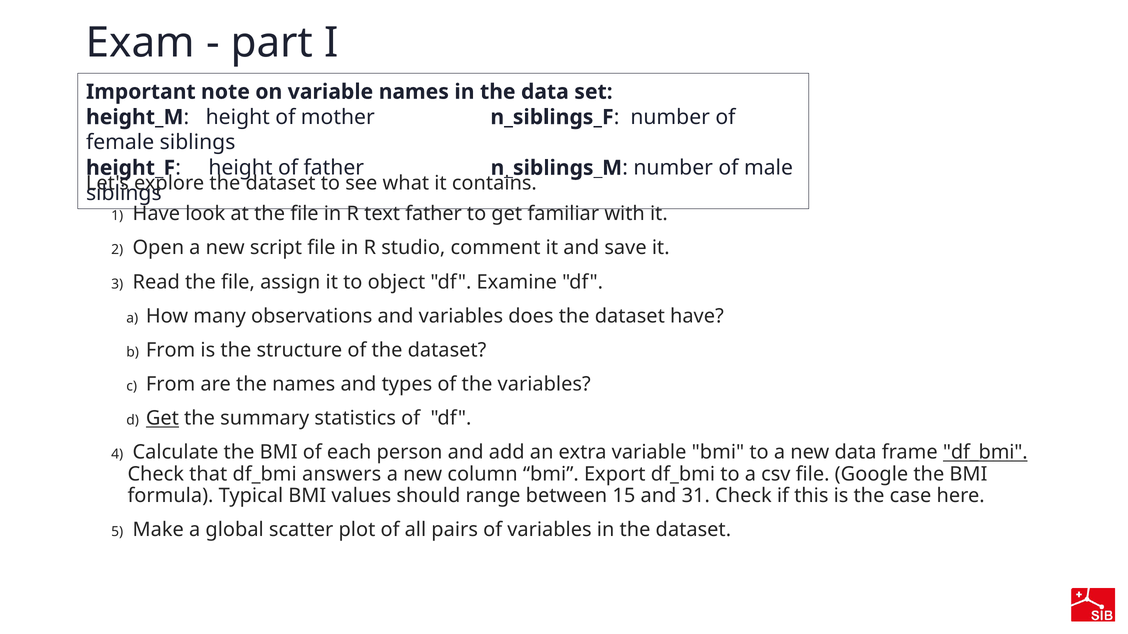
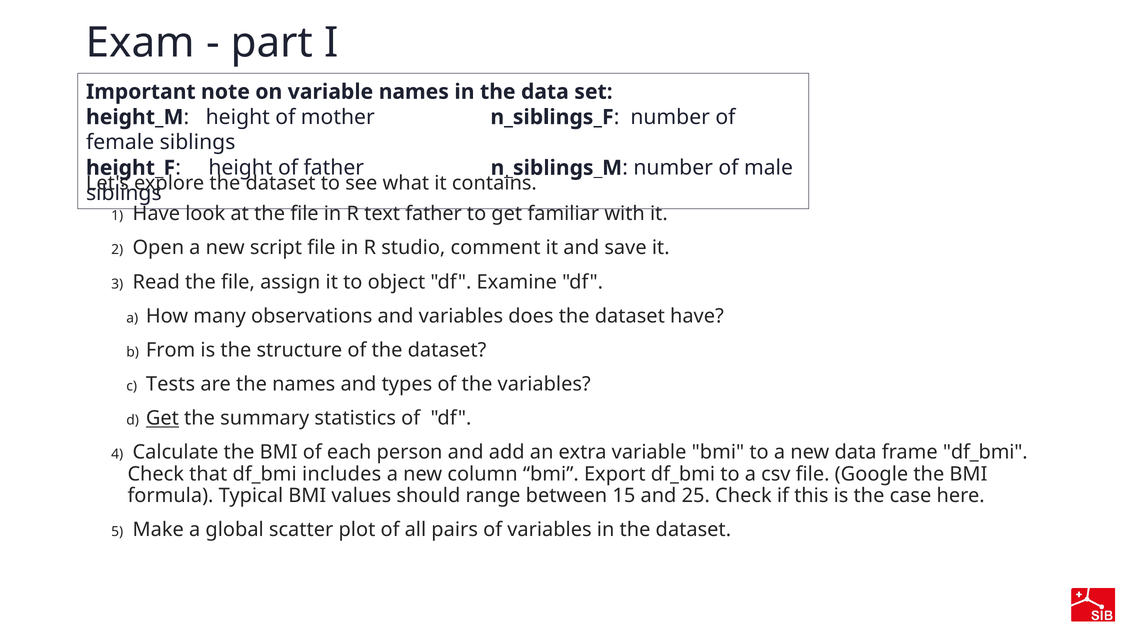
From at (171, 385): From -> Tests
df_bmi at (985, 453) underline: present -> none
answers: answers -> includes
31: 31 -> 25
